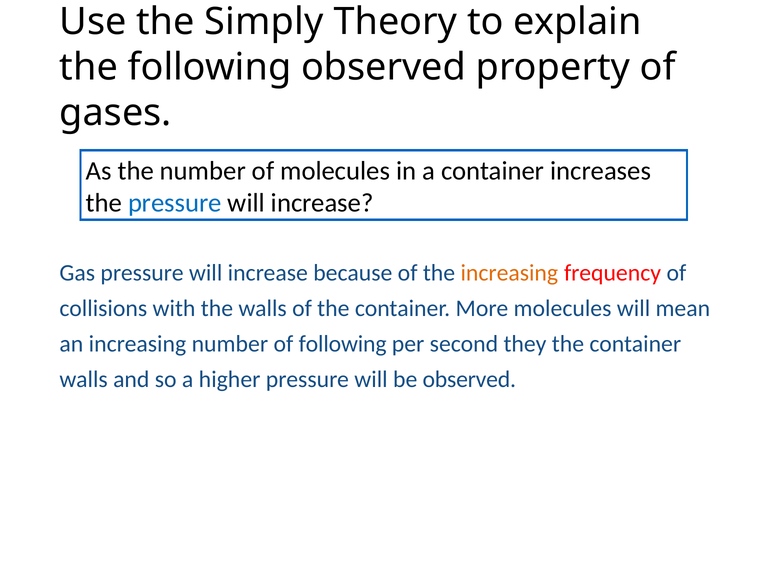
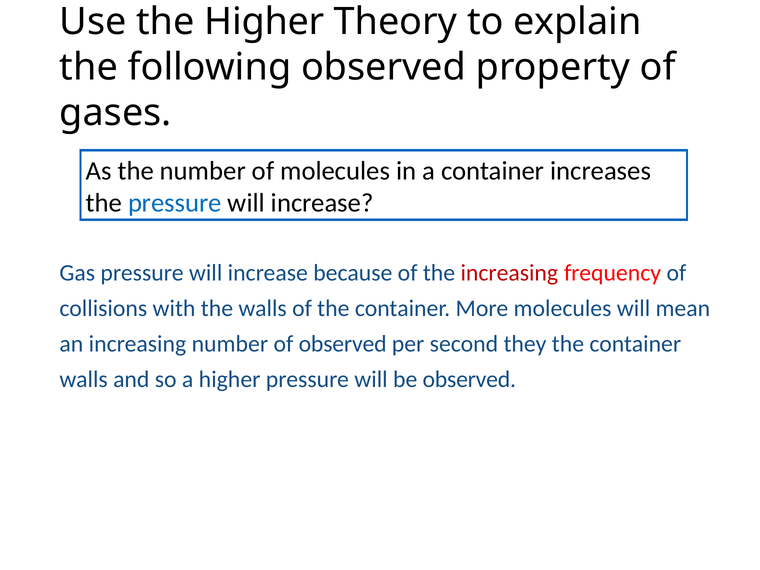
the Simply: Simply -> Higher
increasing at (509, 273) colour: orange -> red
of following: following -> observed
